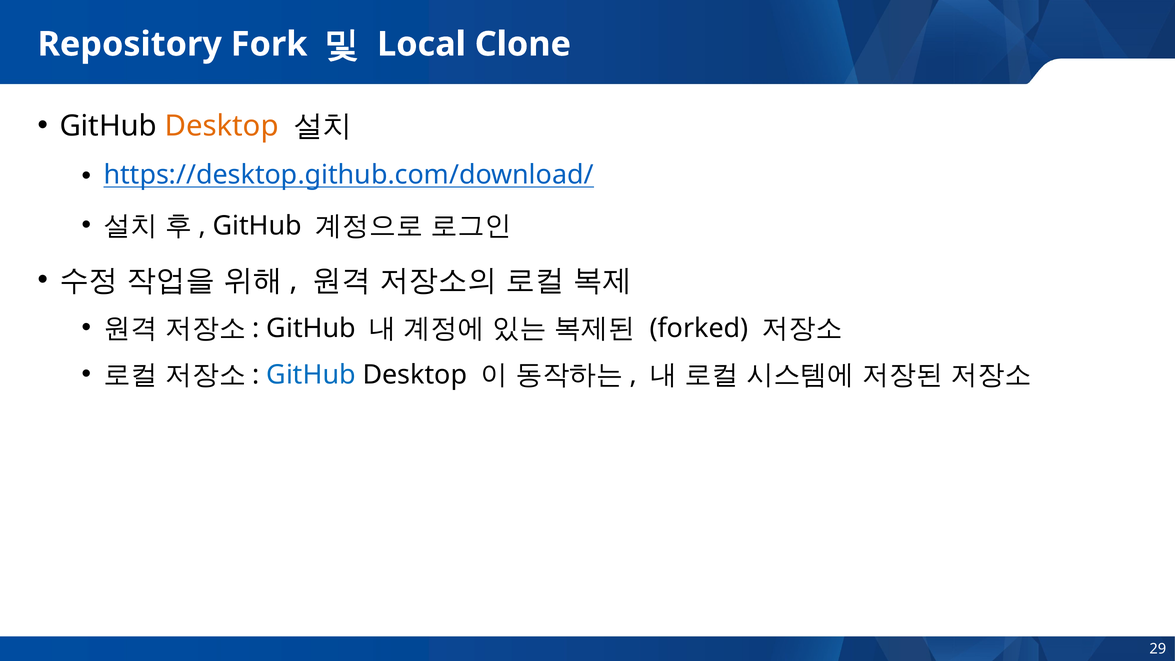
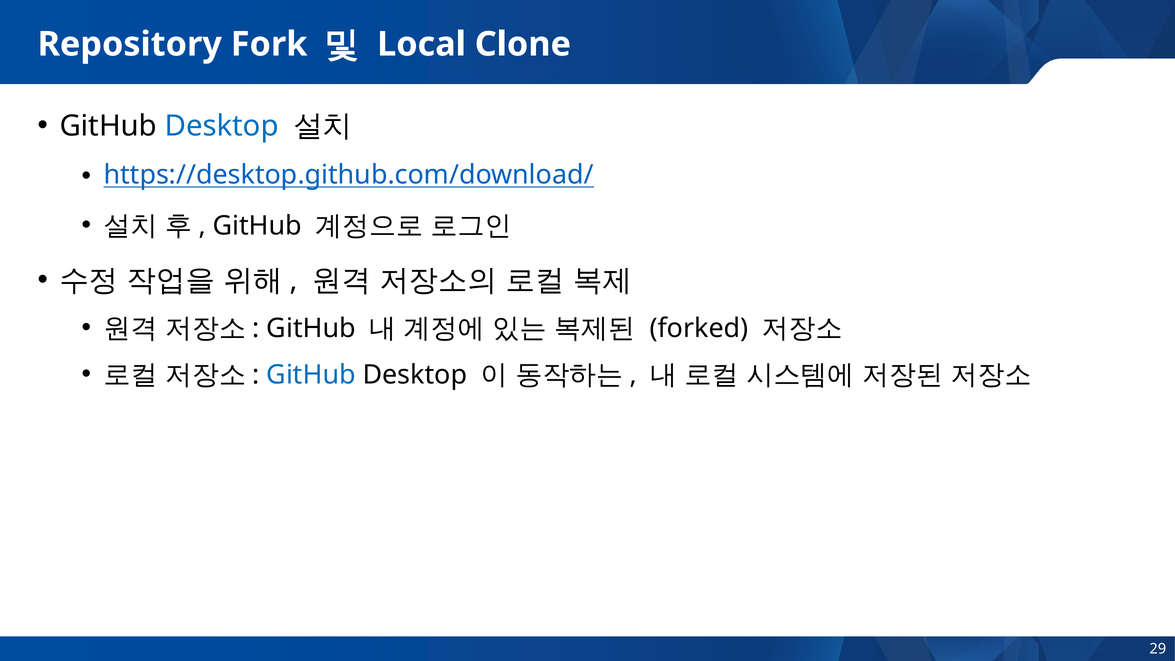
Desktop at (222, 126) colour: orange -> blue
